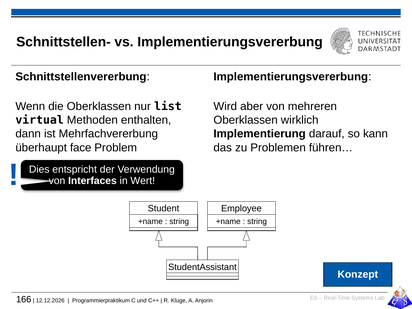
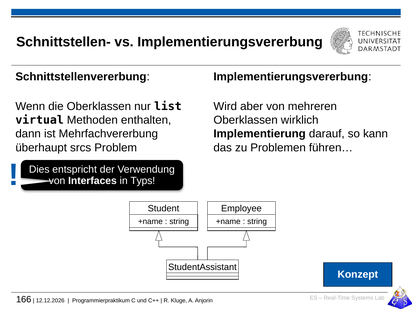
face: face -> srcs
Wert: Wert -> Typs
